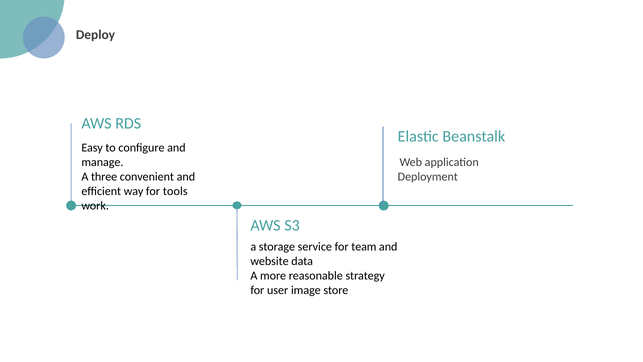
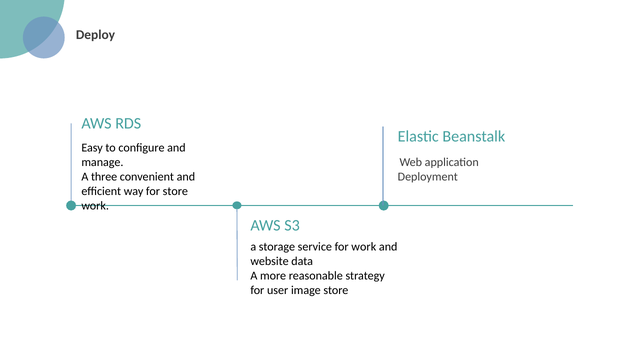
for tools: tools -> store
for team: team -> work
